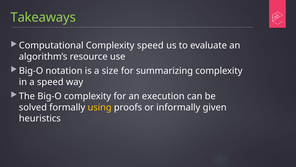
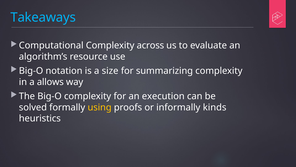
Takeaways colour: light green -> light blue
Complexity speed: speed -> across
a speed: speed -> allows
given: given -> kinds
